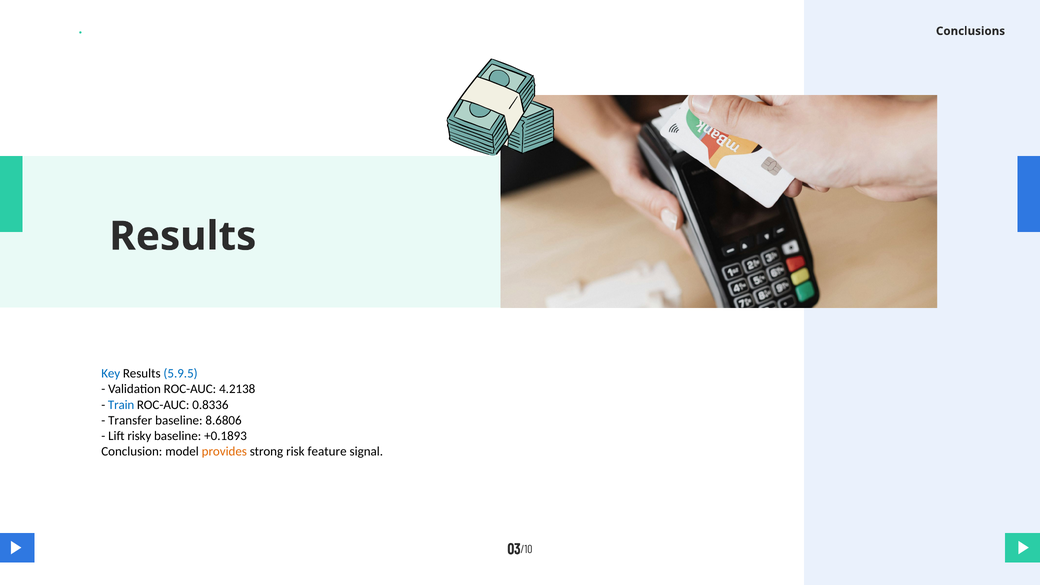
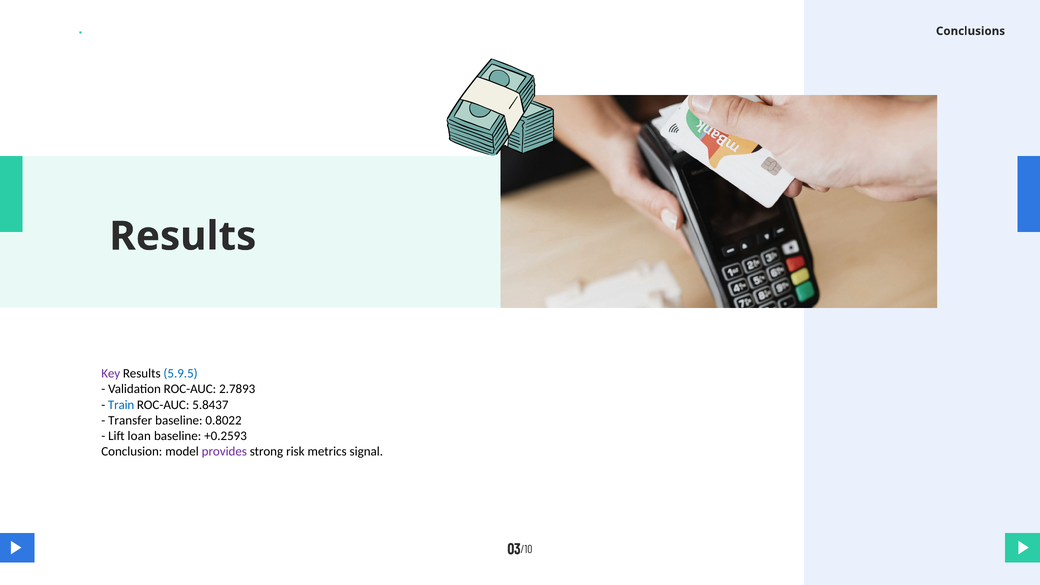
Key colour: blue -> purple
4.2138: 4.2138 -> 2.7893
0.8336: 0.8336 -> 5.8437
8.6806: 8.6806 -> 0.8022
risky: risky -> loan
+0.1893: +0.1893 -> +0.2593
provides colour: orange -> purple
feature: feature -> metrics
